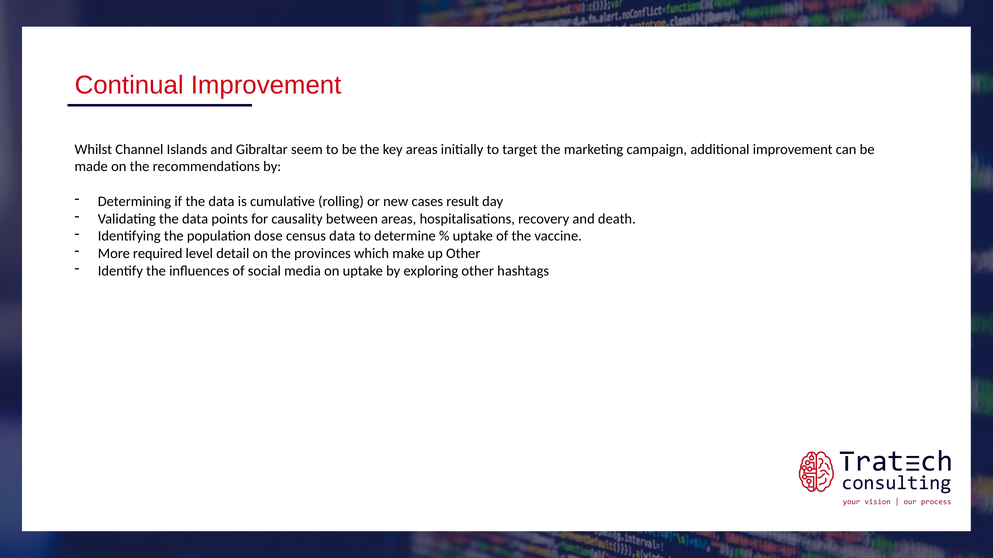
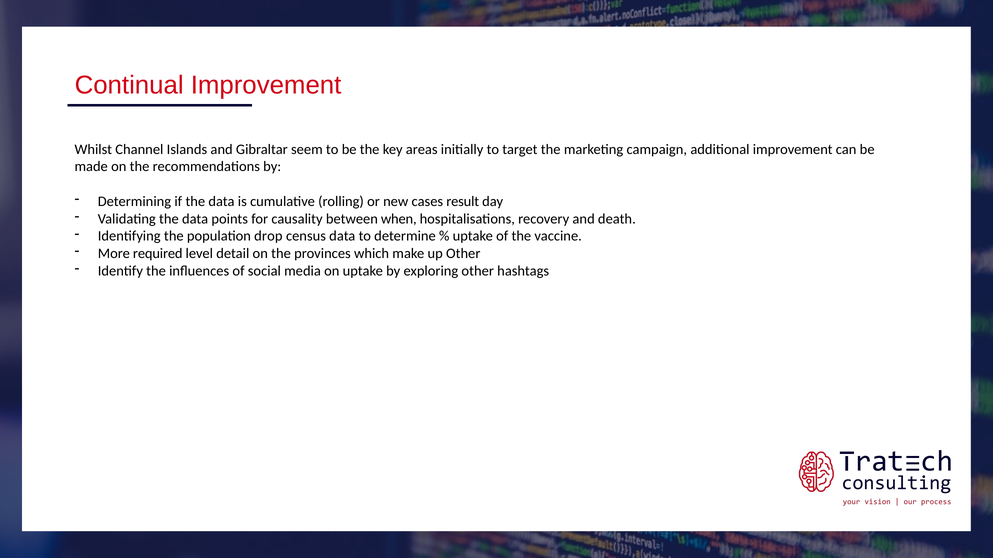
between areas: areas -> when
dose: dose -> drop
